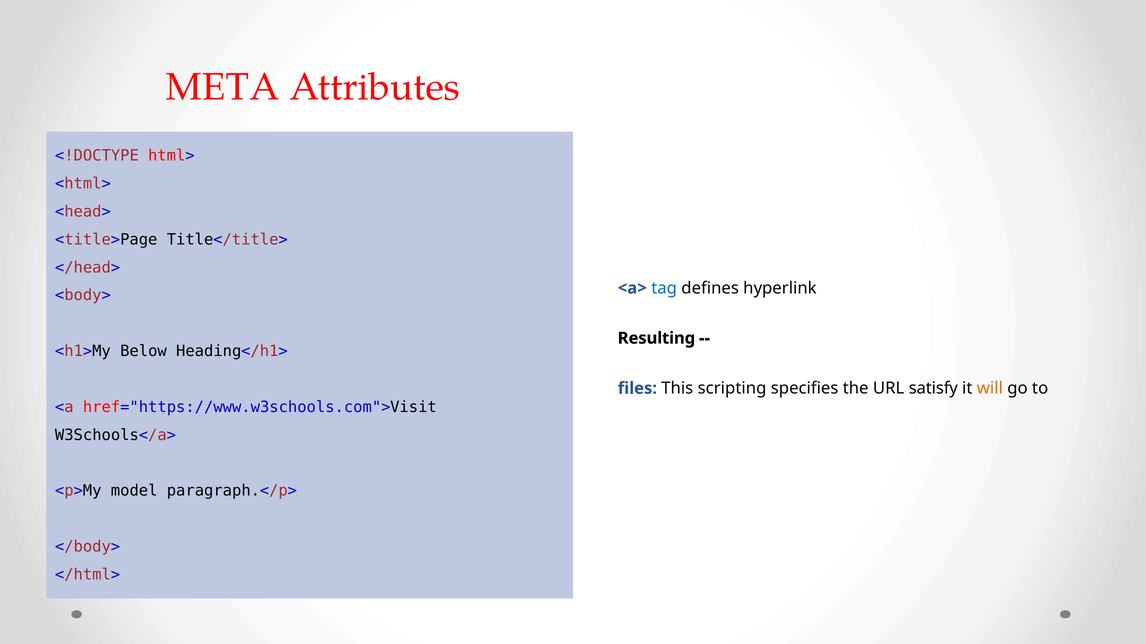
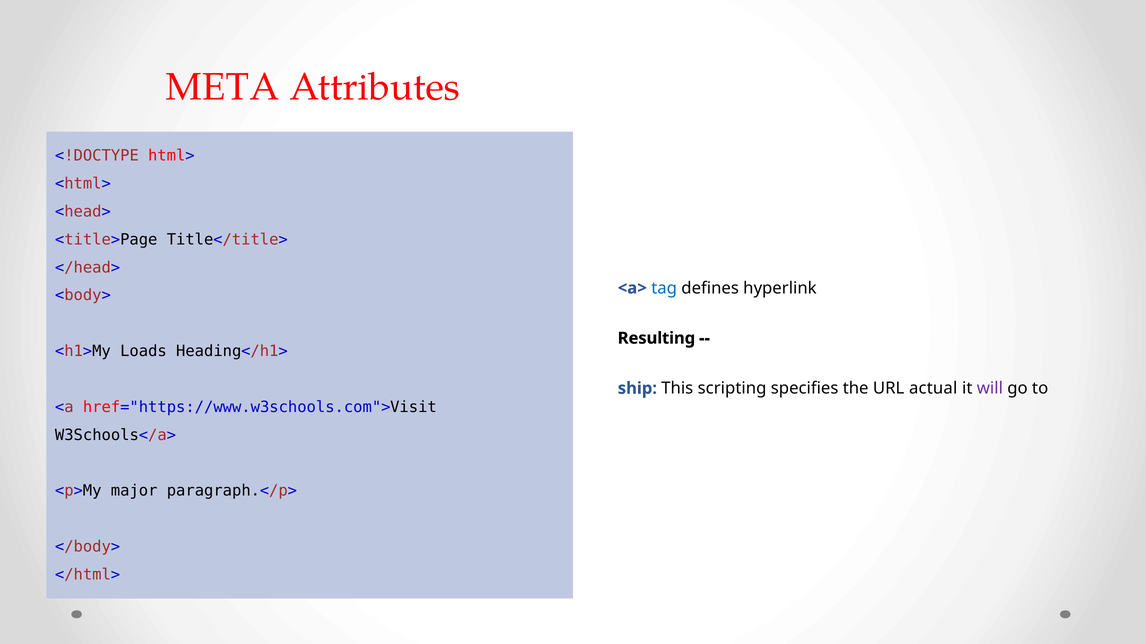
Below: Below -> Loads
files: files -> ship
satisfy: satisfy -> actual
will colour: orange -> purple
model: model -> major
